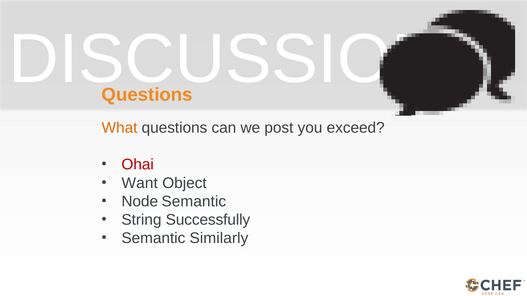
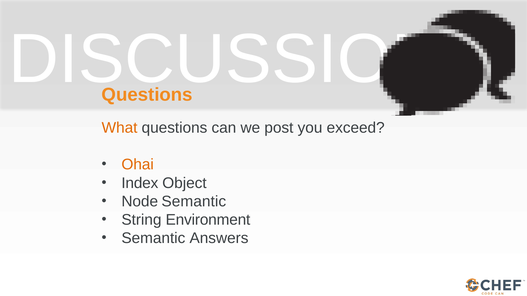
Ohai colour: red -> orange
Want: Want -> Index
Successfully: Successfully -> Environment
Similarly: Similarly -> Answers
